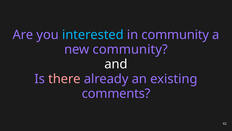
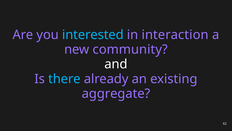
in community: community -> interaction
there colour: pink -> light blue
comments: comments -> aggregate
